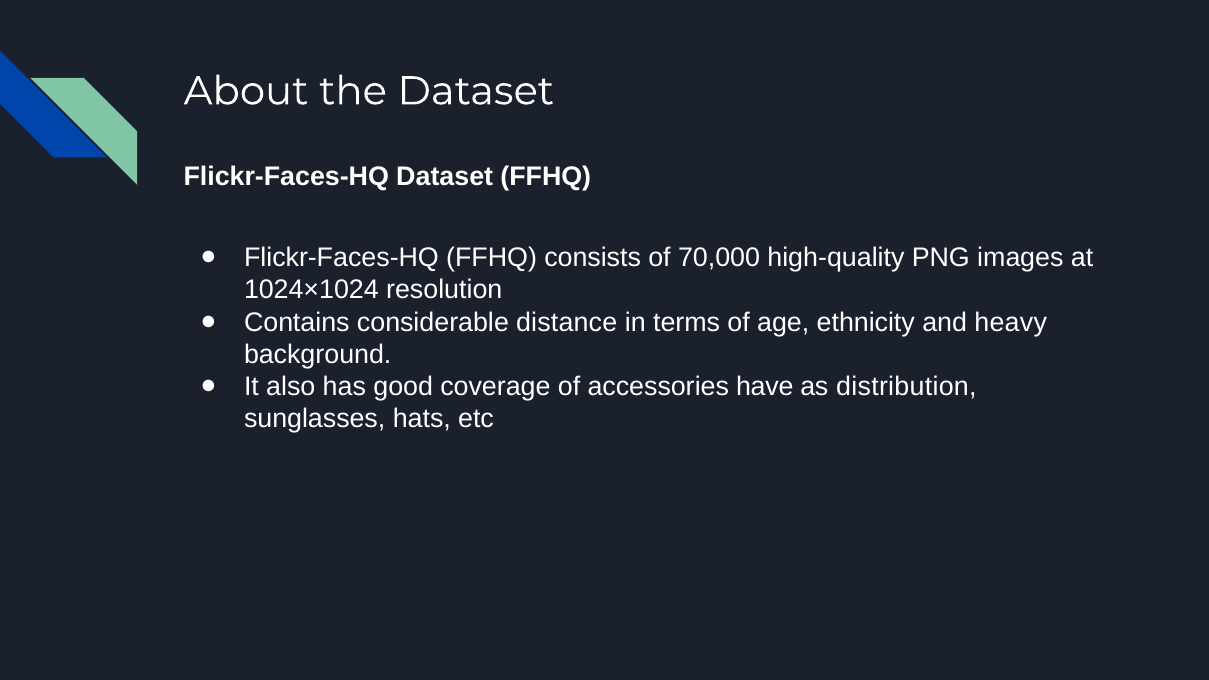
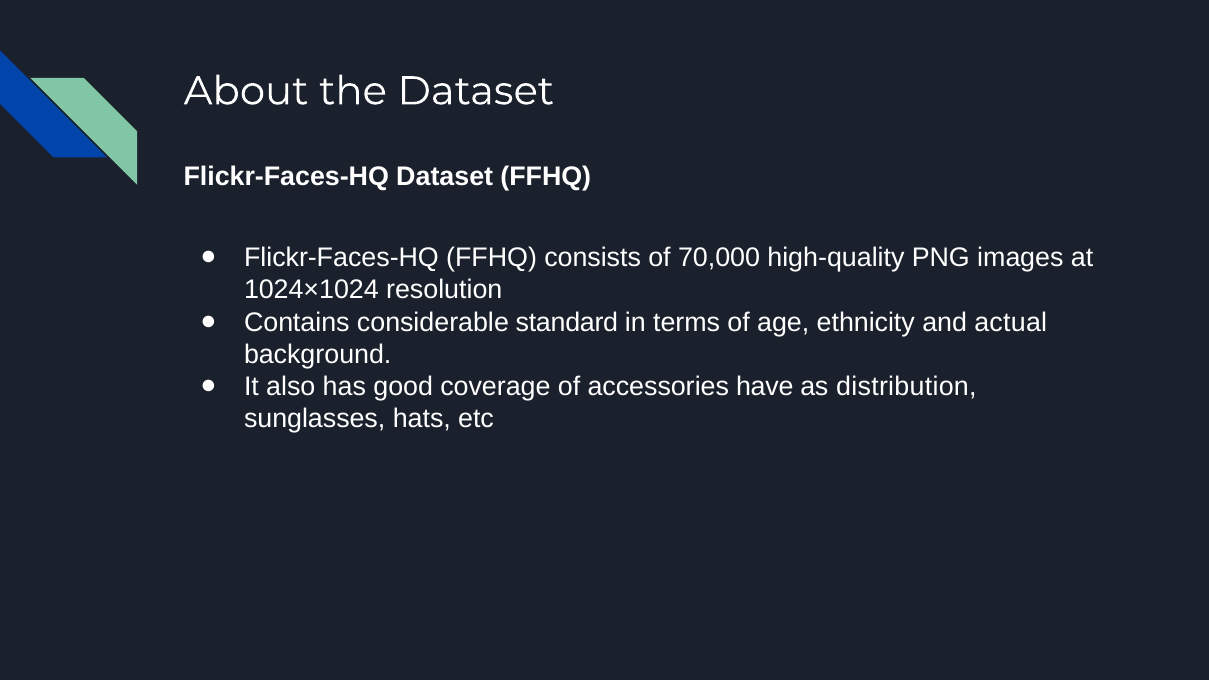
distance: distance -> standard
heavy: heavy -> actual
